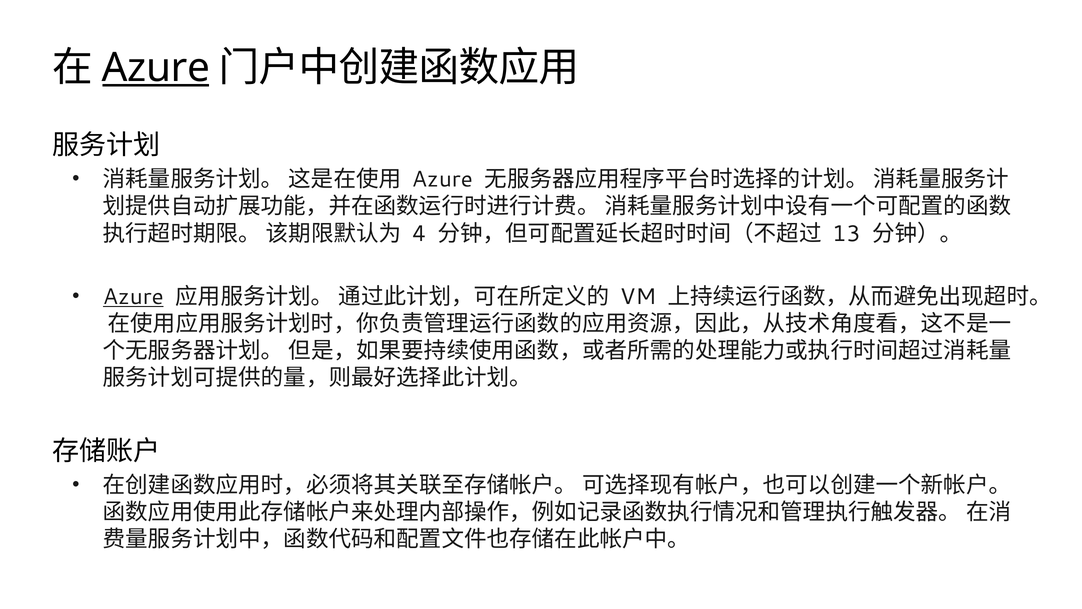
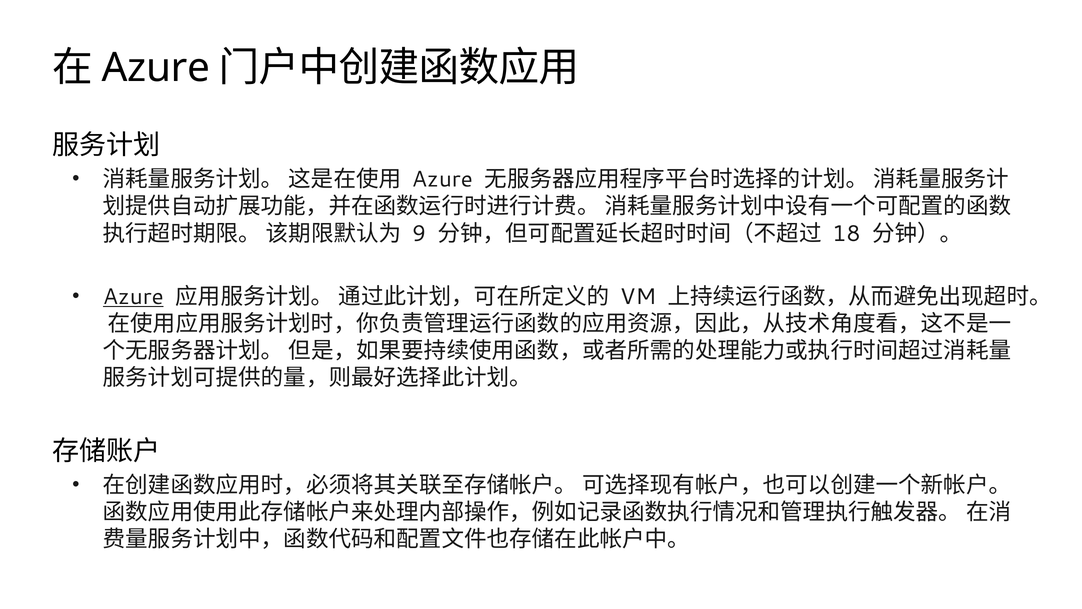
Azure at (156, 68) underline: present -> none
4: 4 -> 9
13: 13 -> 18
